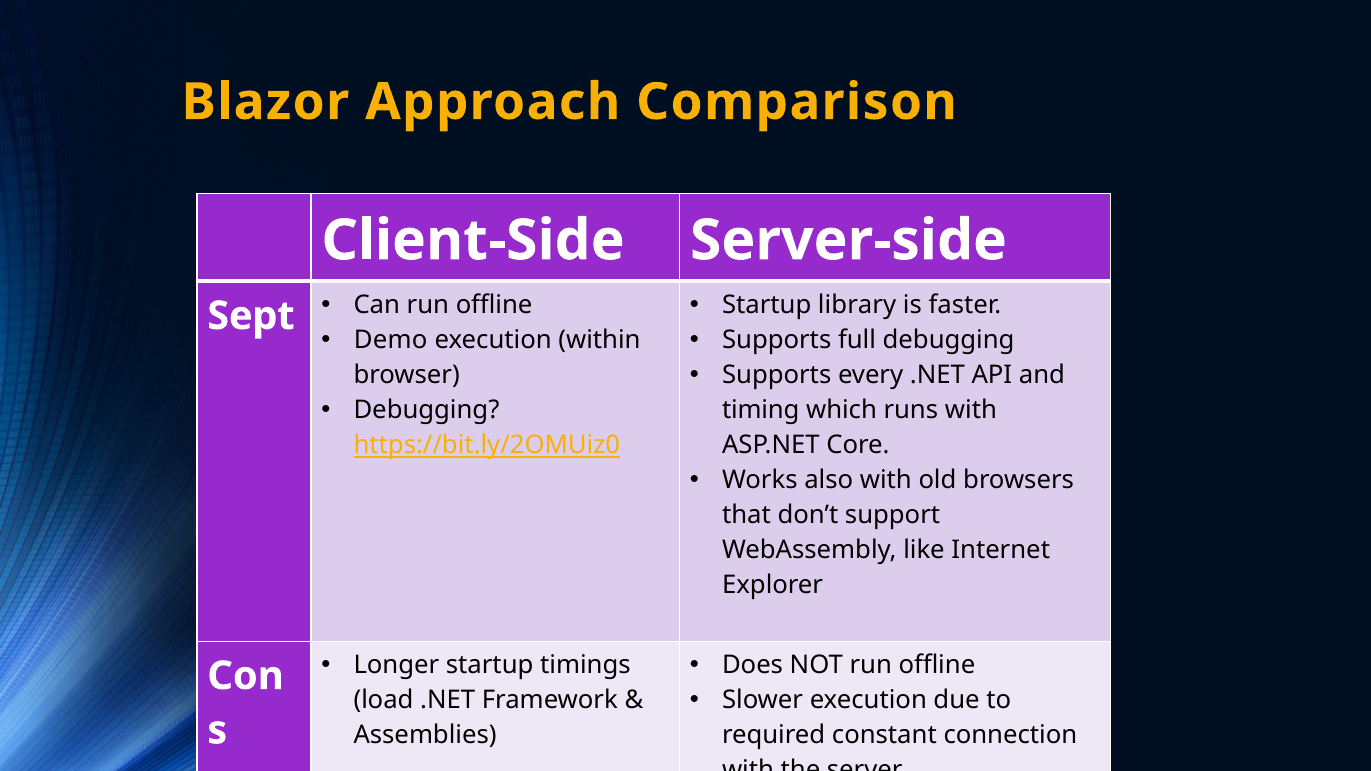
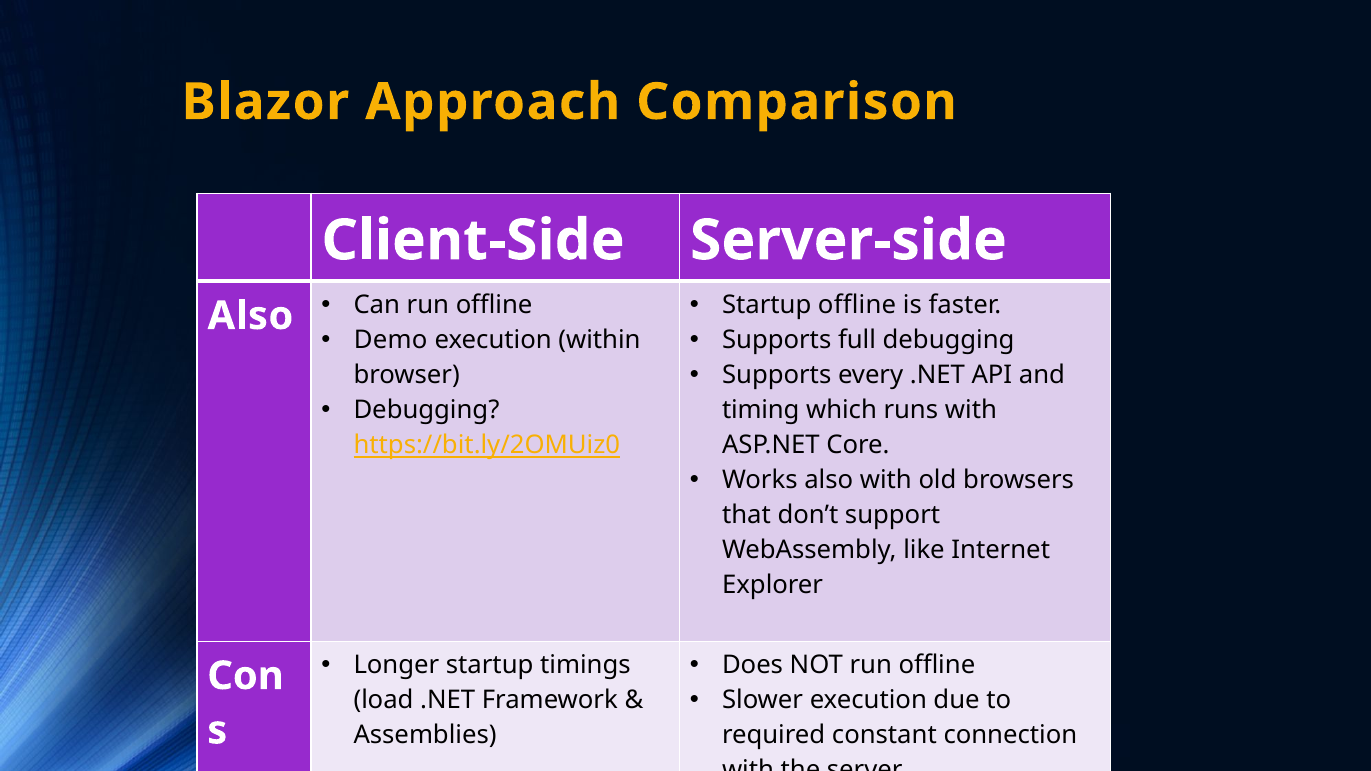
Startup library: library -> offline
Sept at (251, 316): Sept -> Also
